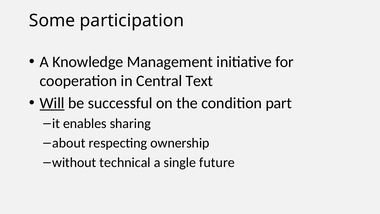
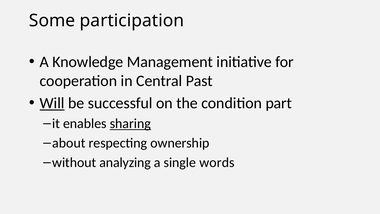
Text: Text -> Past
sharing underline: none -> present
technical: technical -> analyzing
future: future -> words
